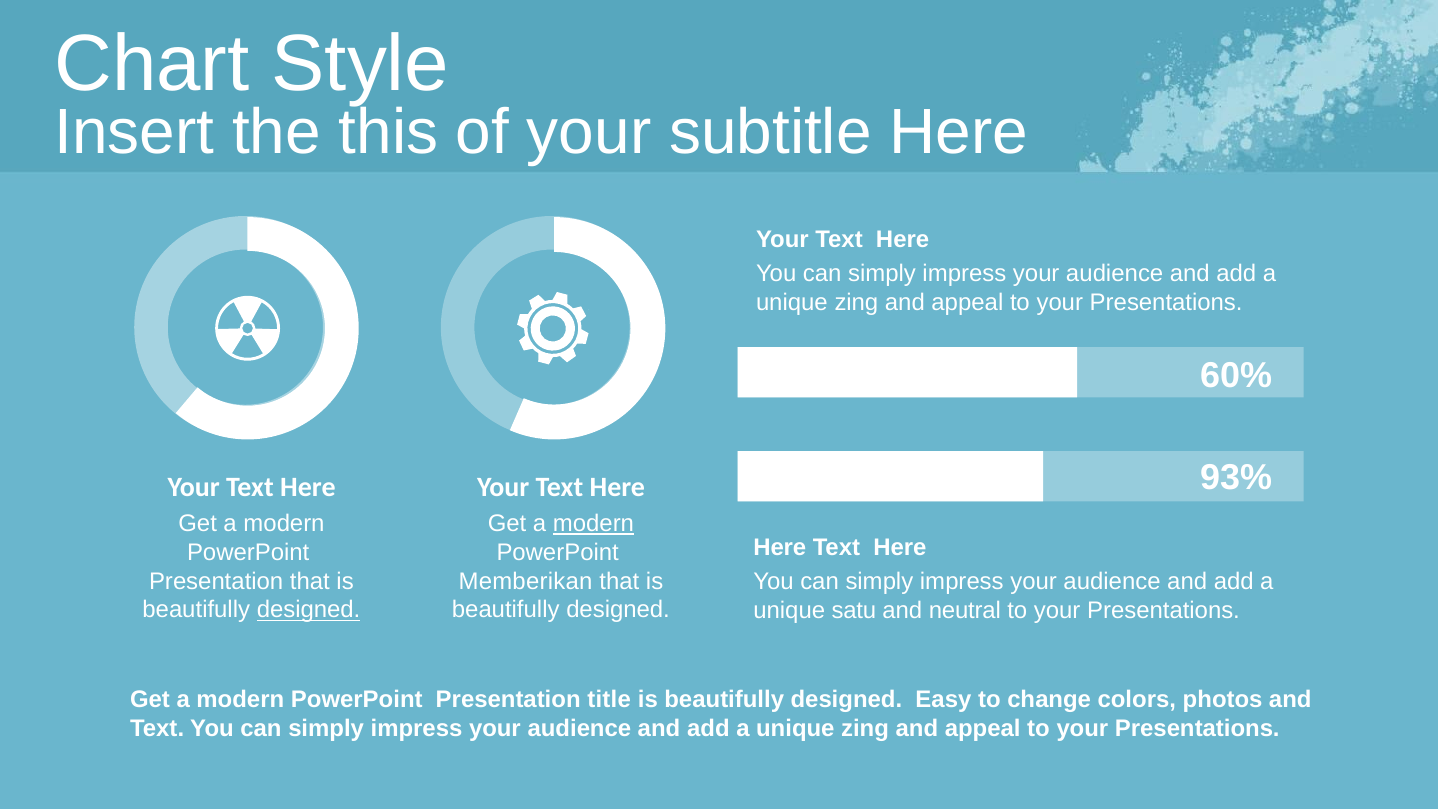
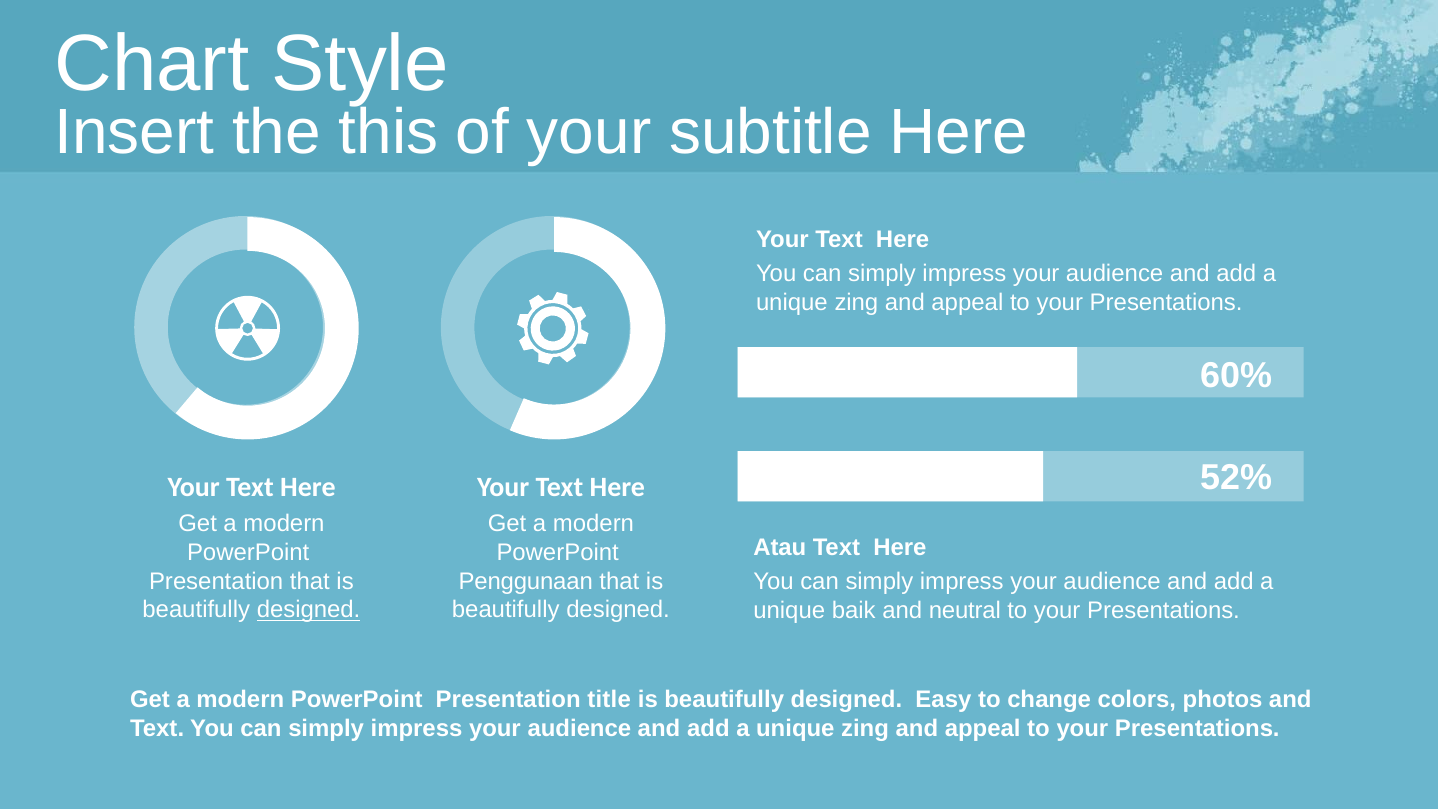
93%: 93% -> 52%
modern at (593, 524) underline: present -> none
Here at (780, 548): Here -> Atau
Memberikan: Memberikan -> Penggunaan
satu: satu -> baik
